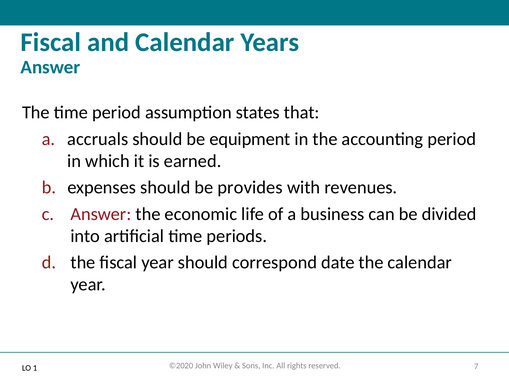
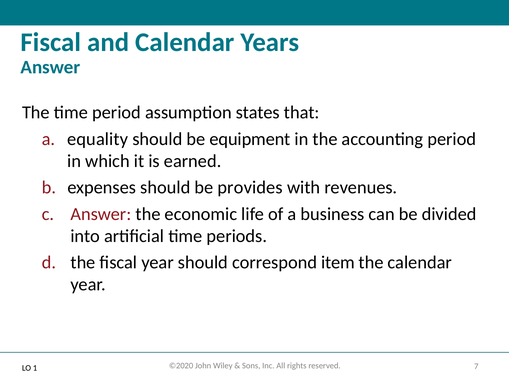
accruals: accruals -> equality
date: date -> item
